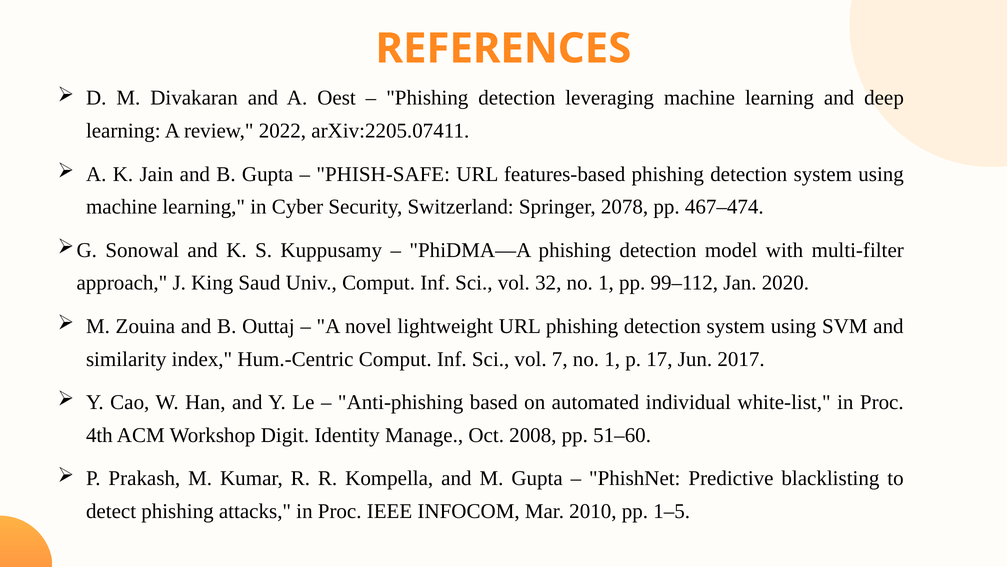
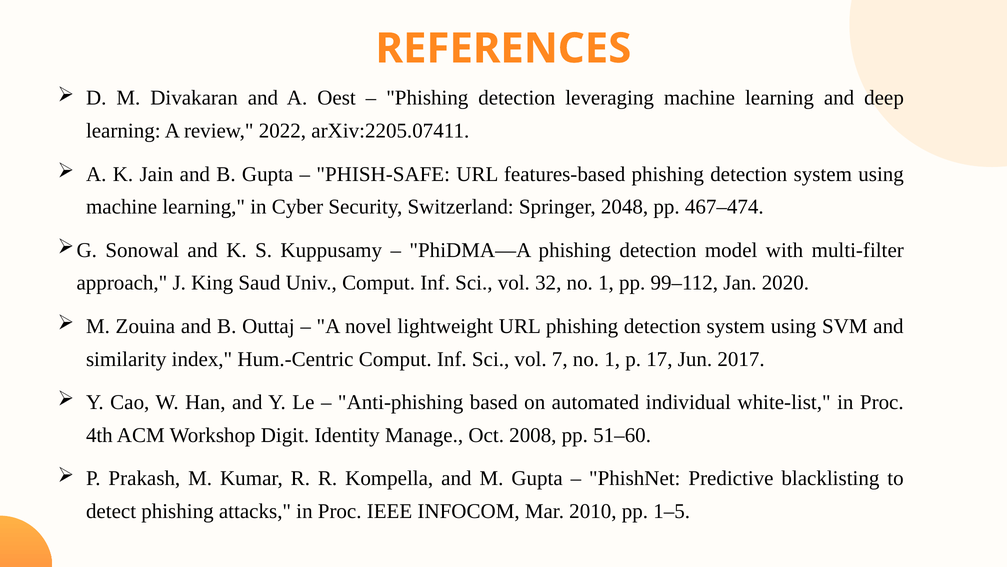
2078: 2078 -> 2048
